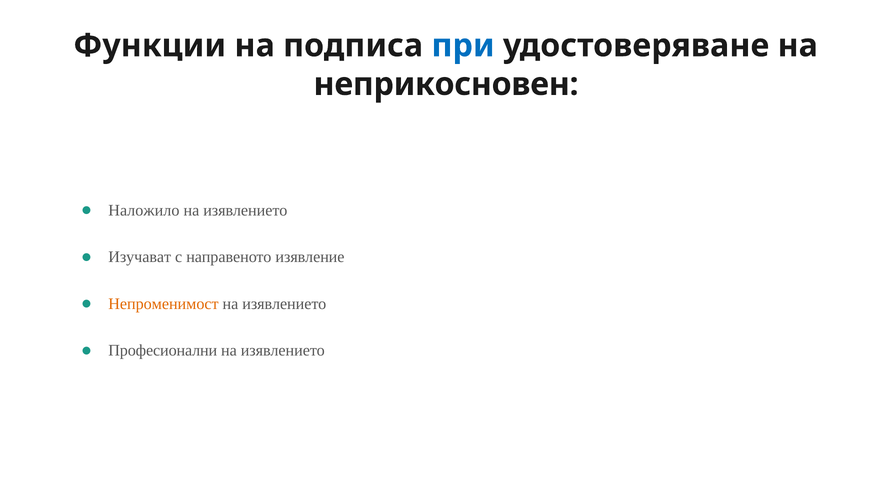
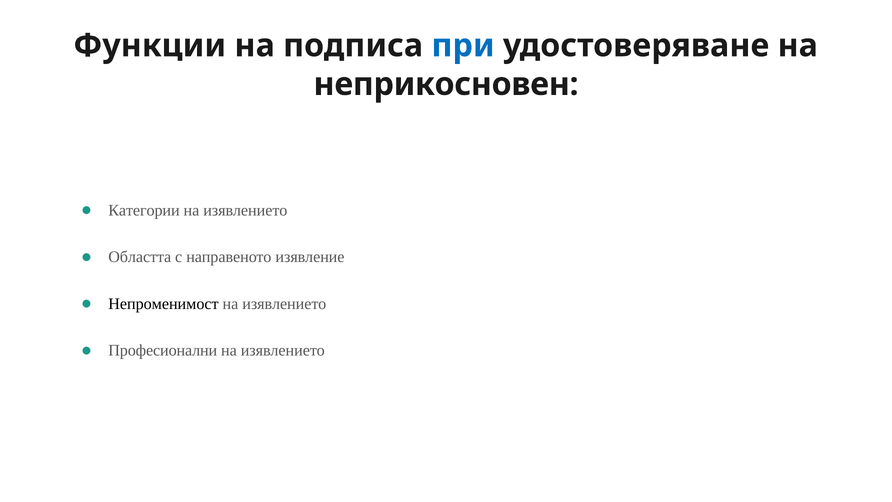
Наложило: Наложило -> Категории
Изучават: Изучават -> Областта
Непроменимост colour: orange -> black
